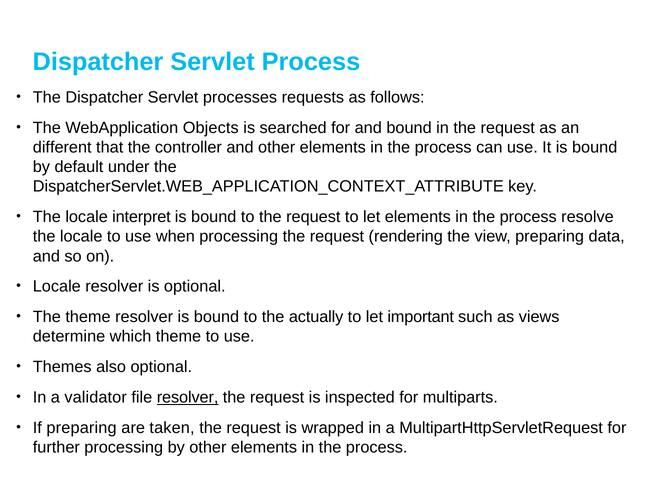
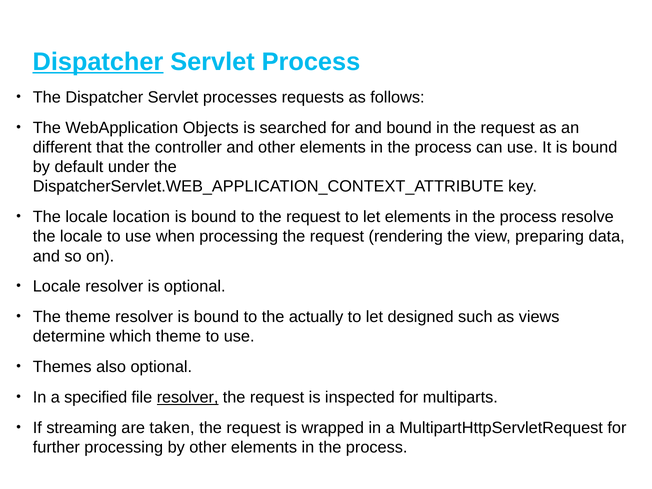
Dispatcher at (98, 62) underline: none -> present
interpret: interpret -> location
important: important -> designed
validator: validator -> specified
If preparing: preparing -> streaming
